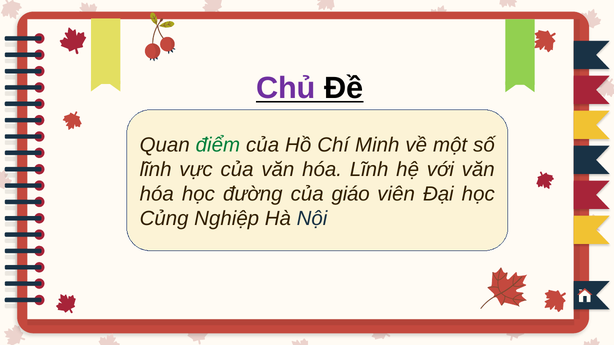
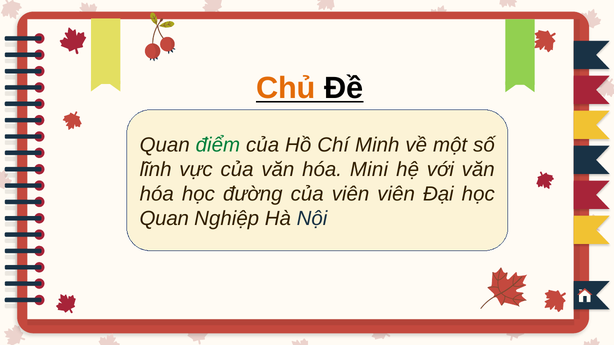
Chủ colour: purple -> orange
hóa Lĩnh: Lĩnh -> Mini
của giáo: giáo -> viên
Củng at (164, 219): Củng -> Quan
